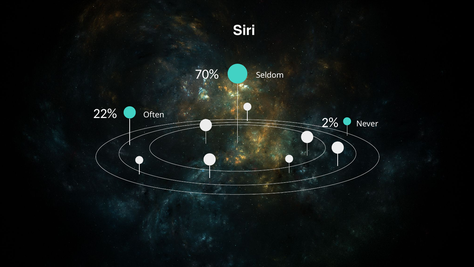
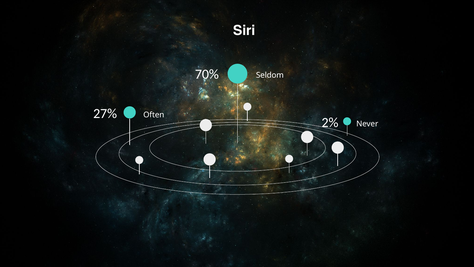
22%: 22% -> 27%
